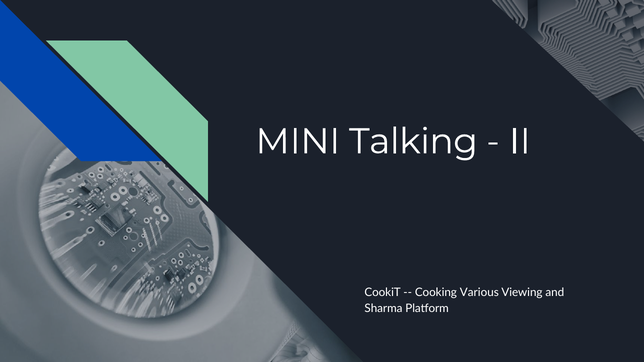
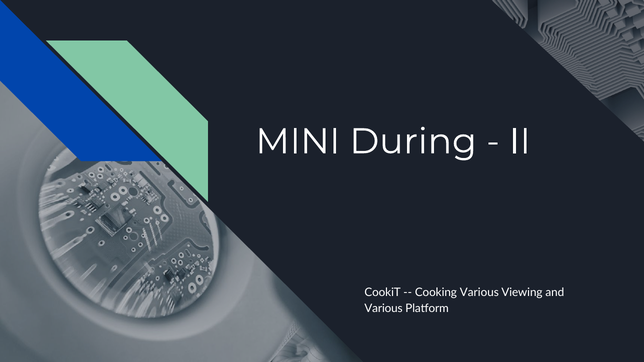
Talking: Talking -> During
Sharma at (383, 309): Sharma -> Various
